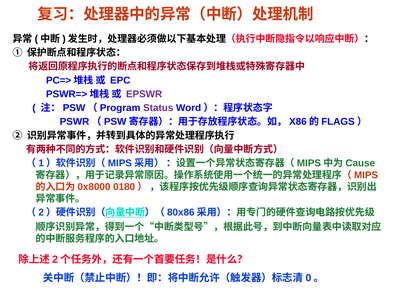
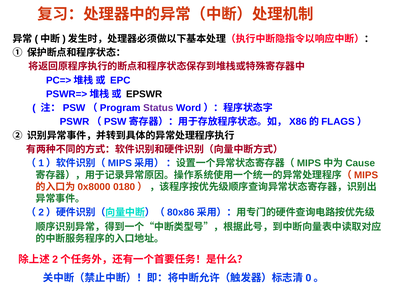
EPSWR colour: purple -> black
